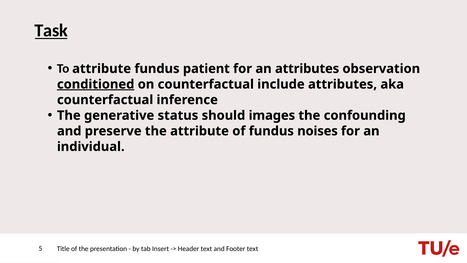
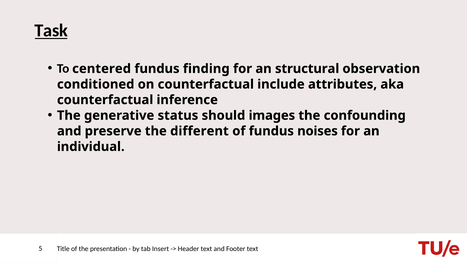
To attribute: attribute -> centered
patient: patient -> finding
an attributes: attributes -> structural
conditioned underline: present -> none
the attribute: attribute -> different
